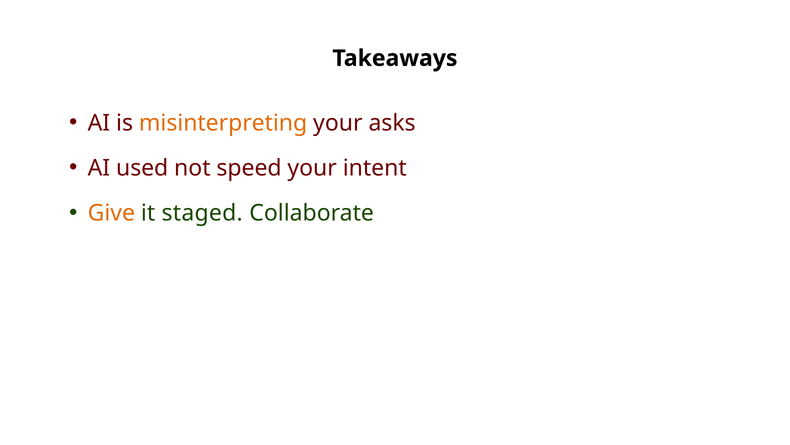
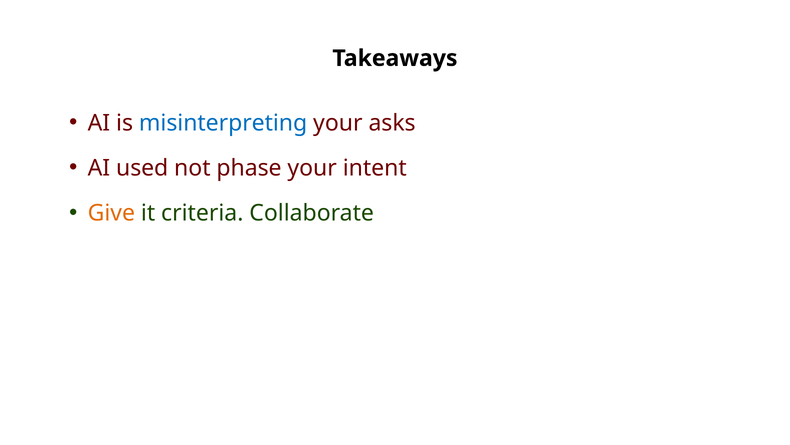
misinterpreting colour: orange -> blue
speed: speed -> phase
staged: staged -> criteria
